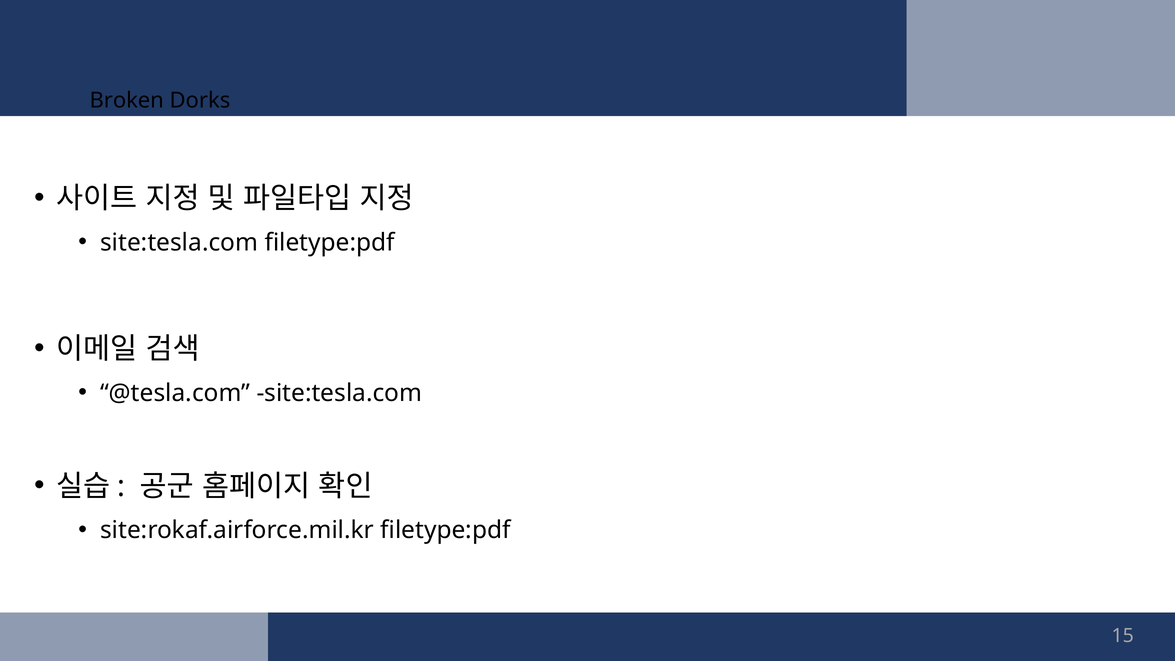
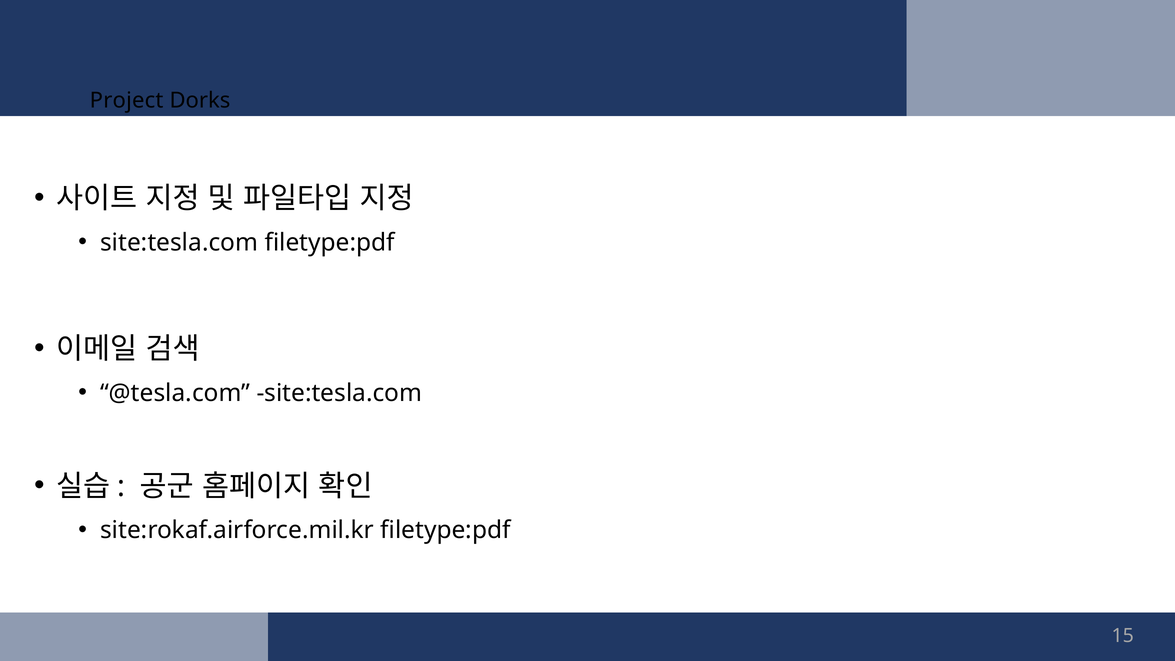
Broken: Broken -> Project
